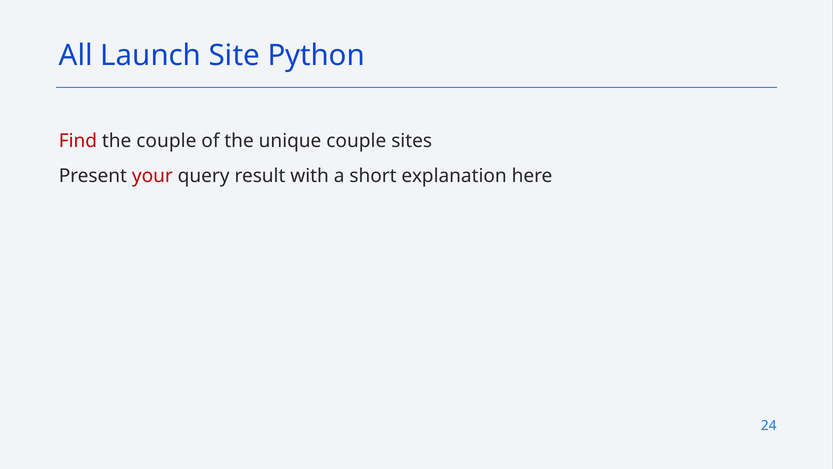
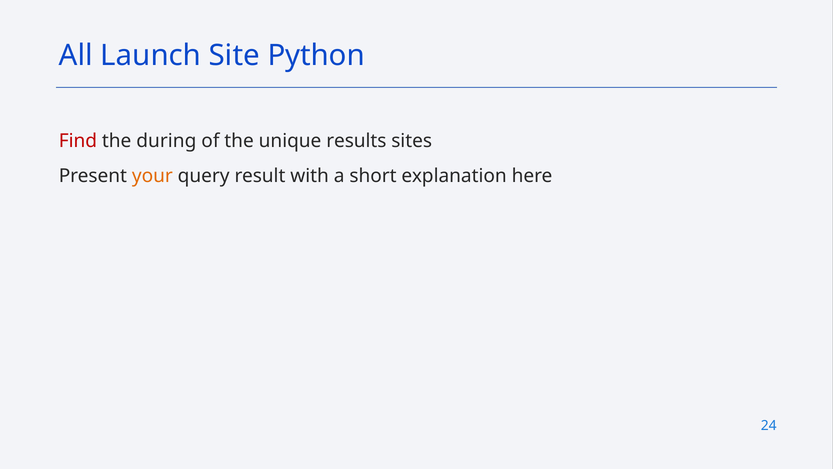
the couple: couple -> during
unique couple: couple -> results
your colour: red -> orange
